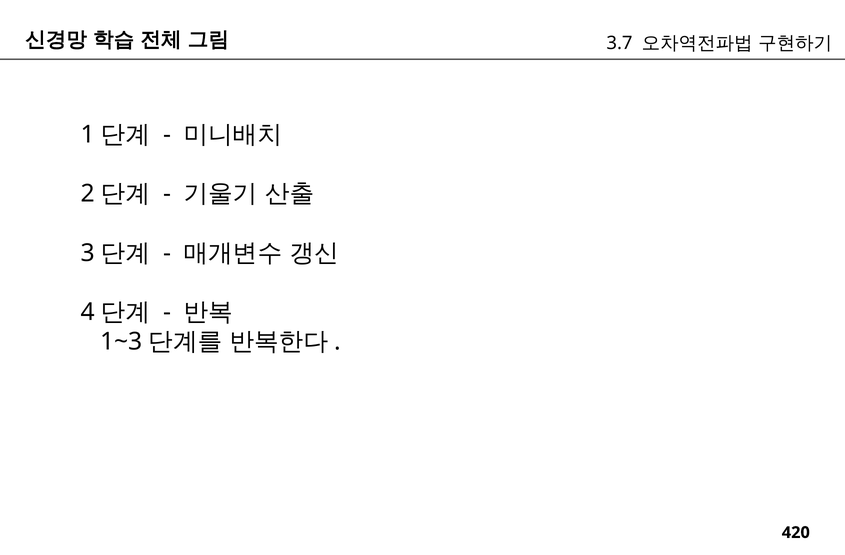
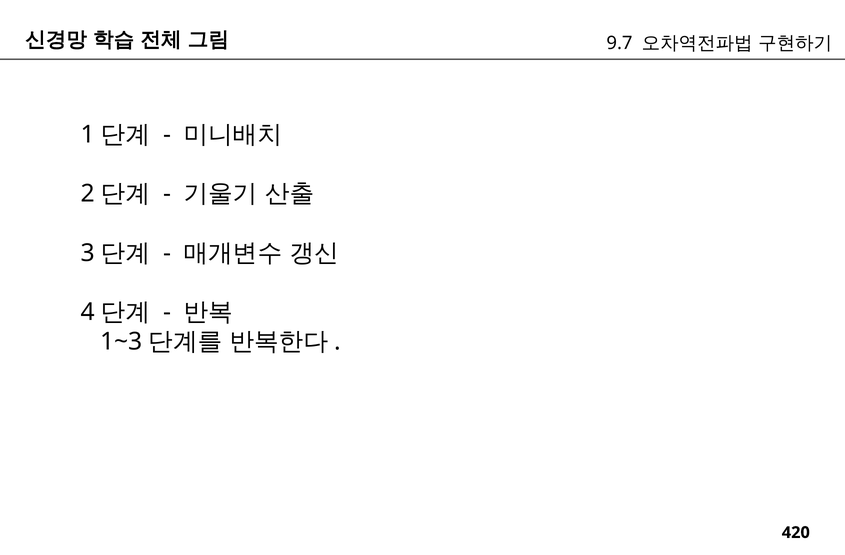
3.7: 3.7 -> 9.7
